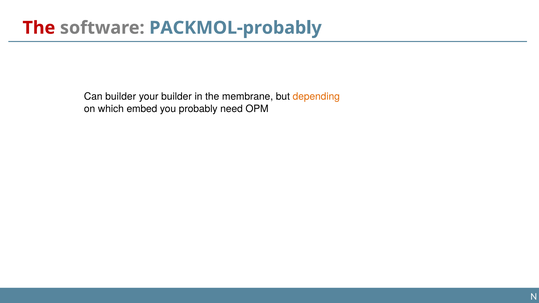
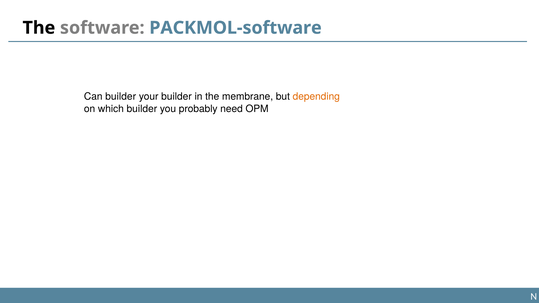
The at (39, 28) colour: red -> black
PACKMOL-probably: PACKMOL-probably -> PACKMOL-software
which embed: embed -> builder
